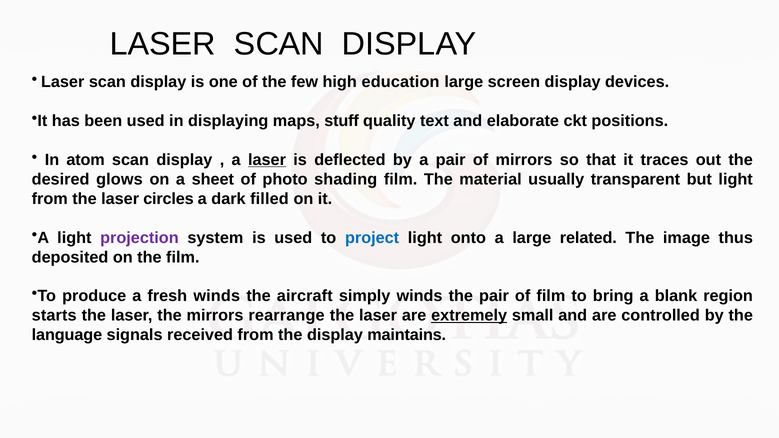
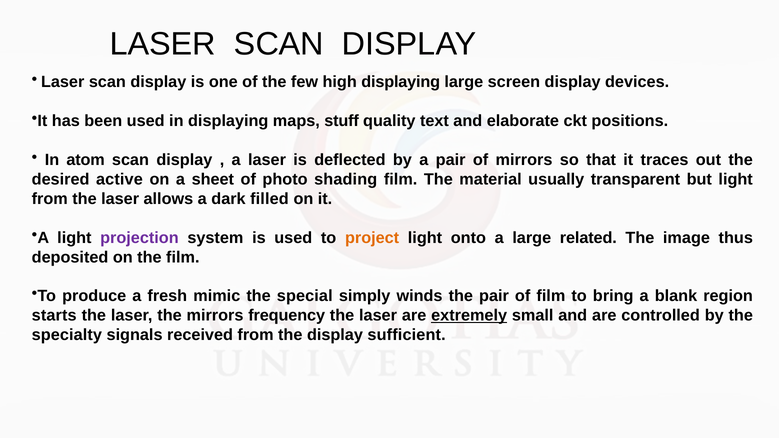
high education: education -> displaying
laser at (267, 160) underline: present -> none
glows: glows -> active
circles: circles -> allows
project colour: blue -> orange
fresh winds: winds -> mimic
aircraft: aircraft -> special
rearrange: rearrange -> frequency
language: language -> specialty
maintains: maintains -> sufficient
